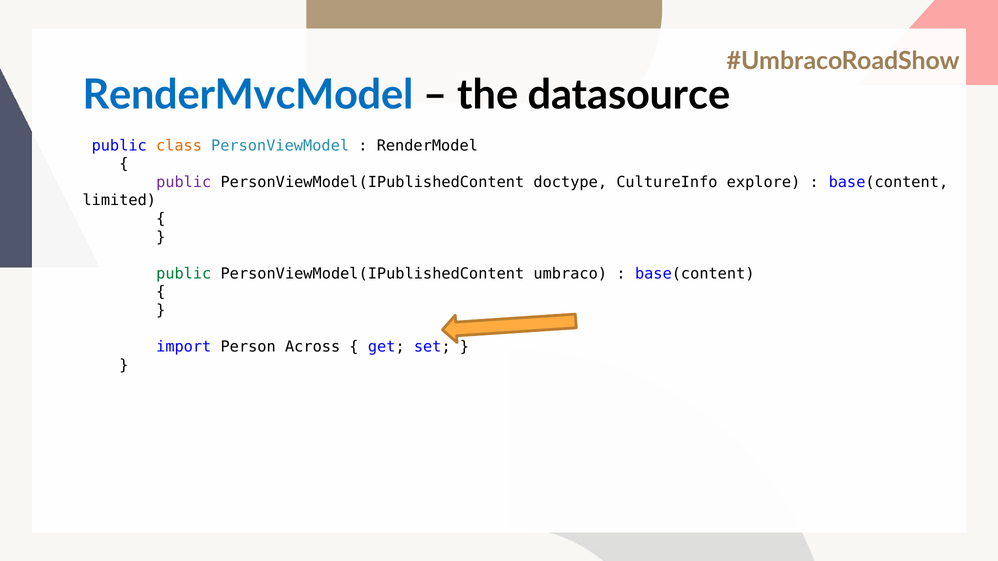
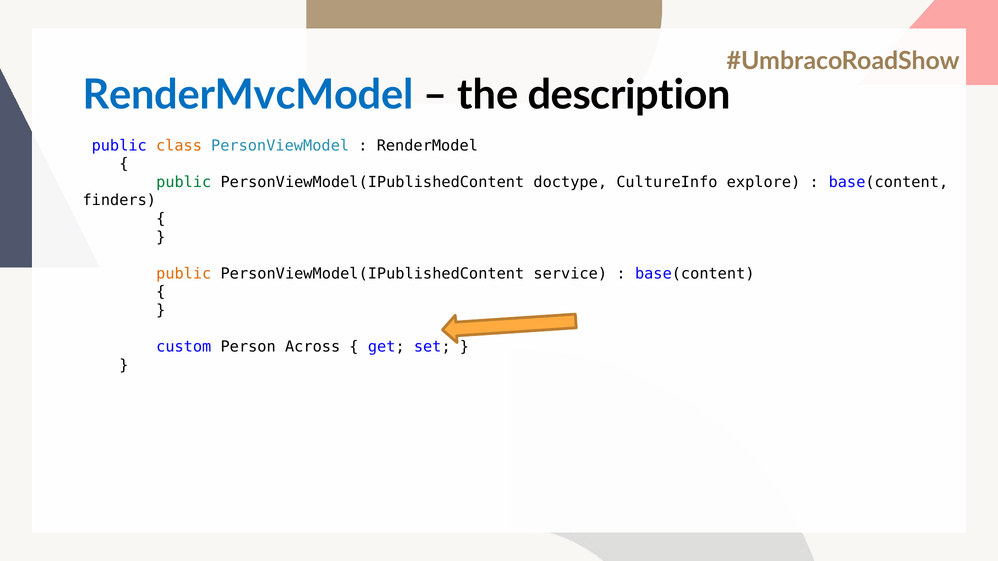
datasource: datasource -> description
public at (184, 182) colour: purple -> green
limited: limited -> finders
public at (184, 274) colour: green -> orange
umbraco: umbraco -> service
import: import -> custom
